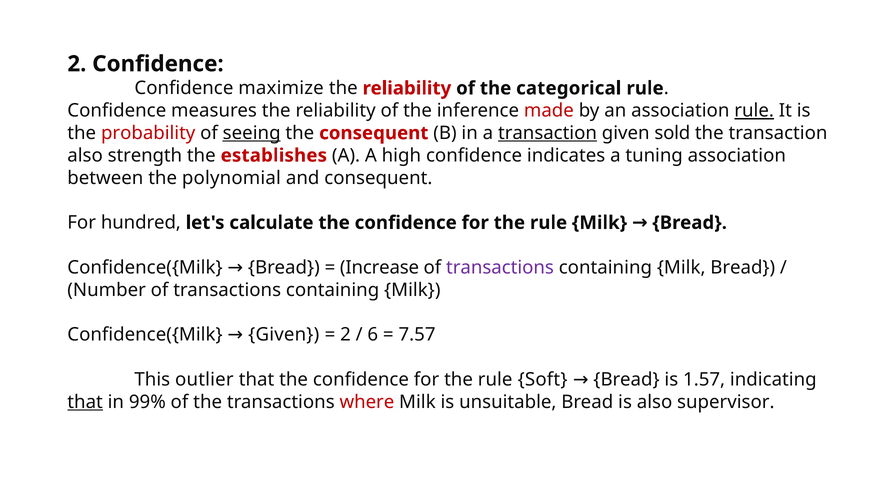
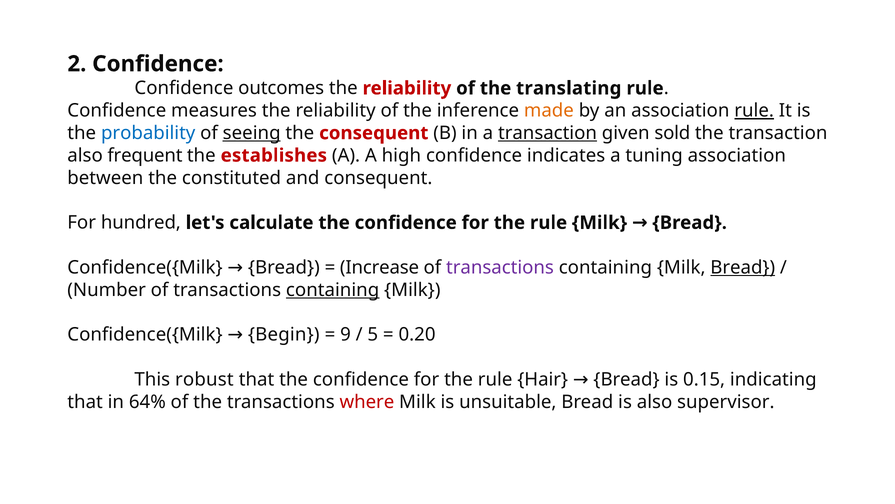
maximize: maximize -> outcomes
categorical: categorical -> translating
made colour: red -> orange
probability colour: red -> blue
strength: strength -> frequent
polynomial: polynomial -> constituted
Bread at (743, 267) underline: none -> present
containing at (333, 290) underline: none -> present
Confidence({Milk Given: Given -> Begin
2 at (346, 334): 2 -> 9
6: 6 -> 5
7.57: 7.57 -> 0.20
outlier: outlier -> robust
Soft: Soft -> Hair
1.57: 1.57 -> 0.15
that at (85, 402) underline: present -> none
99%: 99% -> 64%
